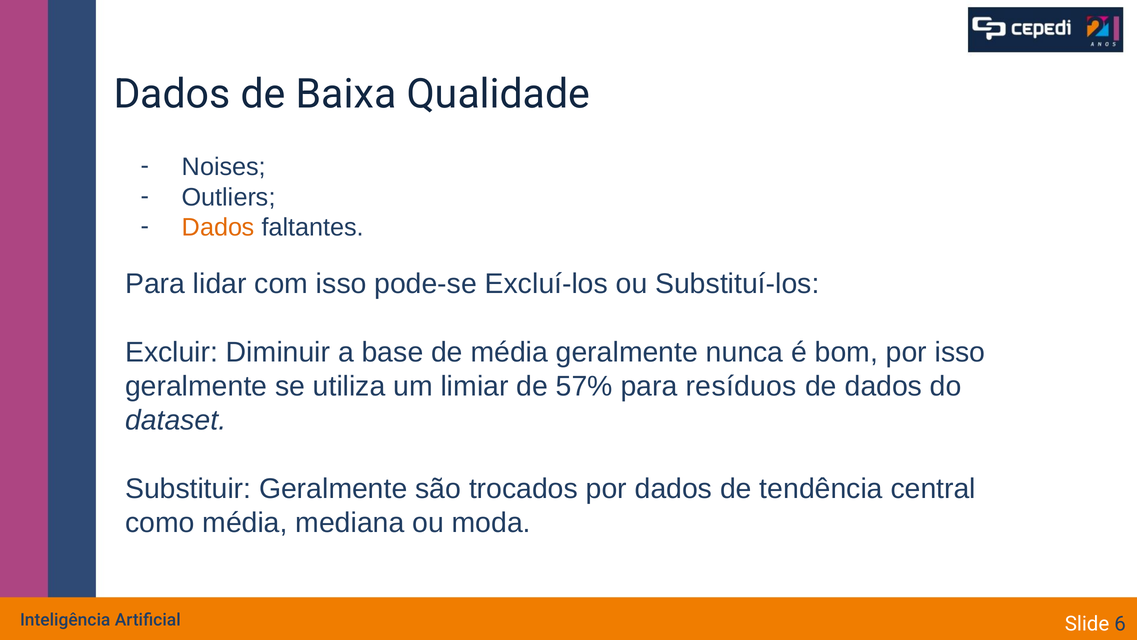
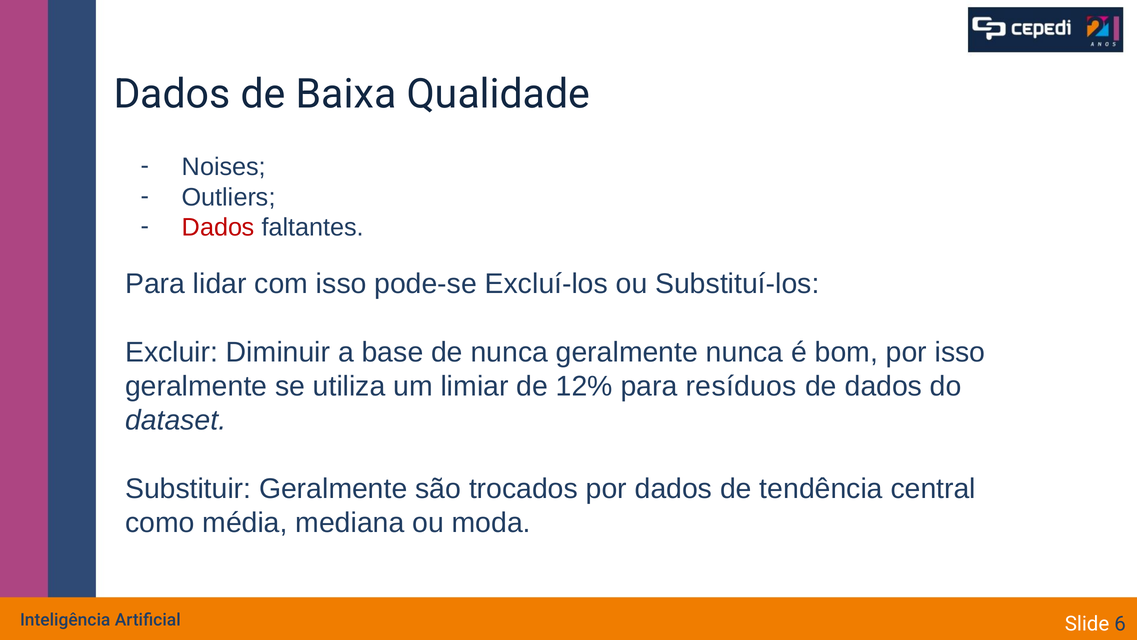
Dados at (218, 227) colour: orange -> red
de média: média -> nunca
57%: 57% -> 12%
